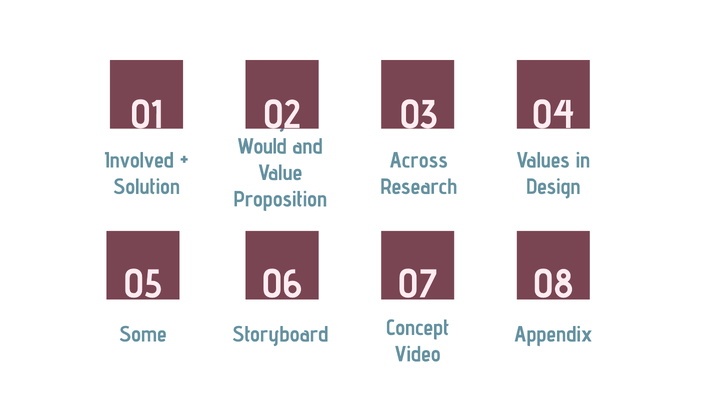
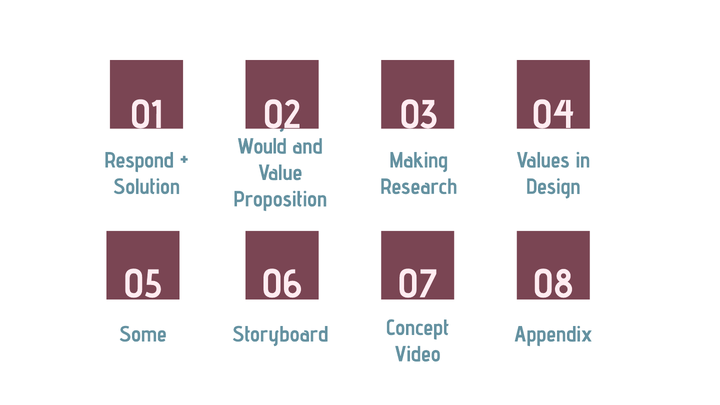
Involved: Involved -> Respond
Across: Across -> Making
